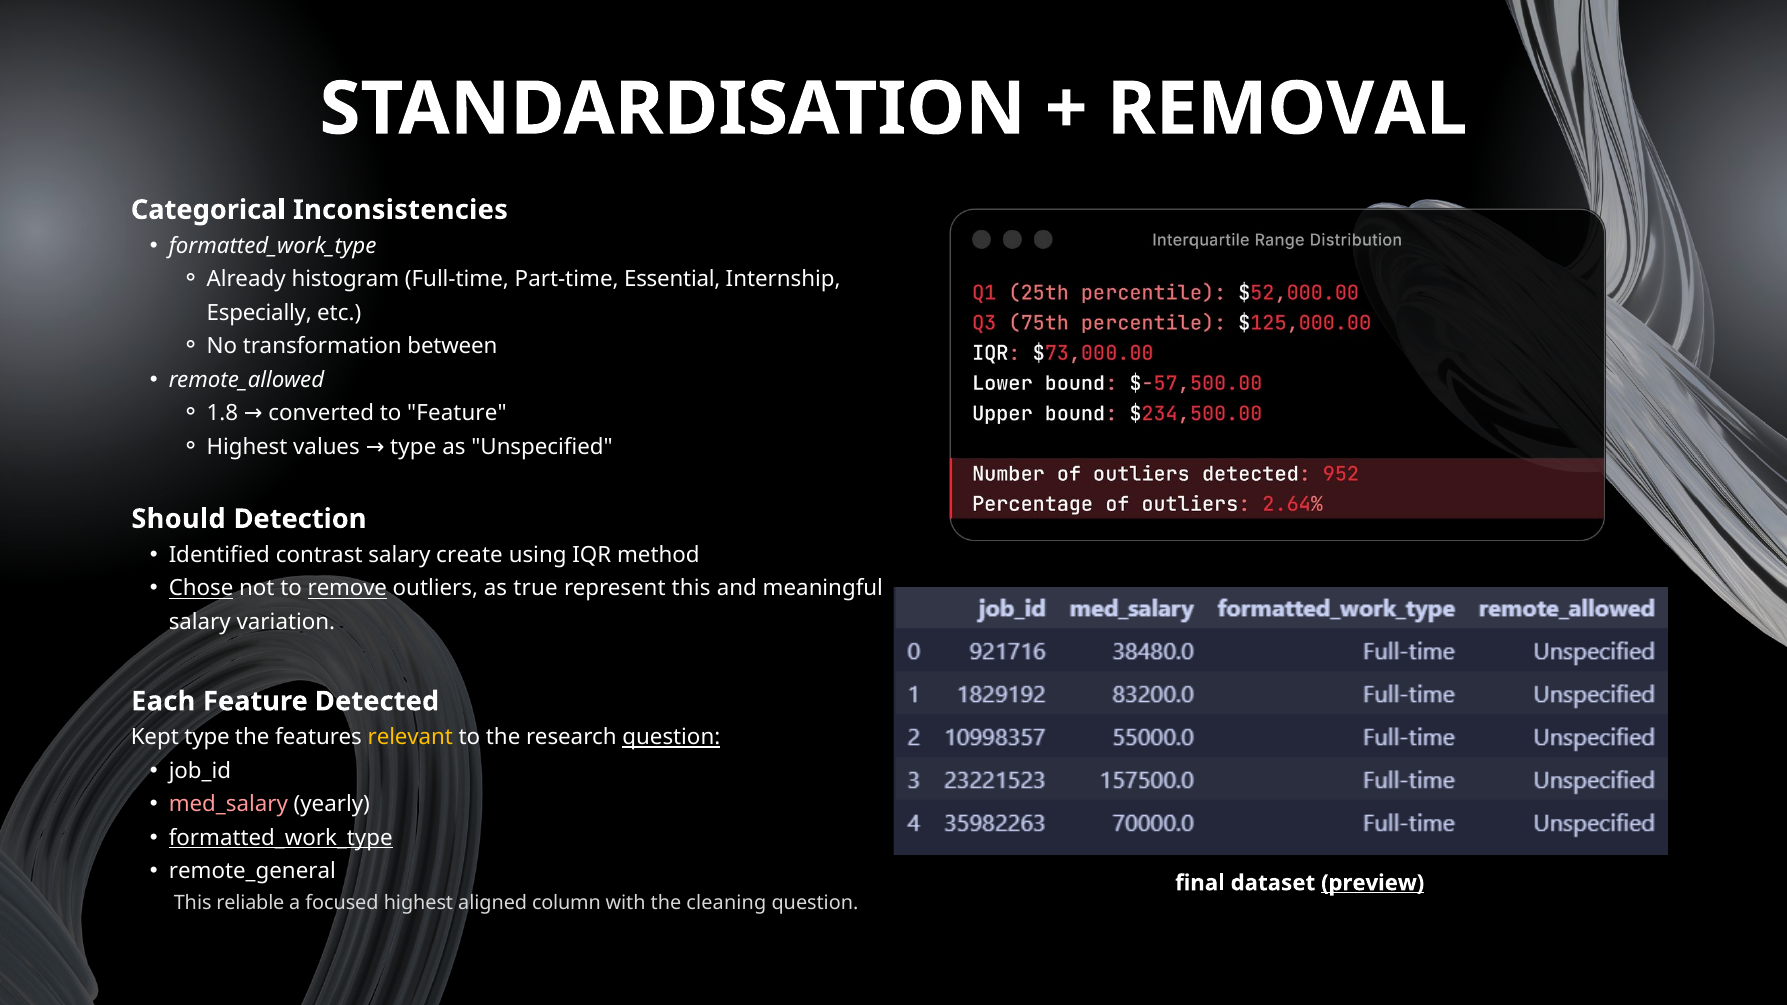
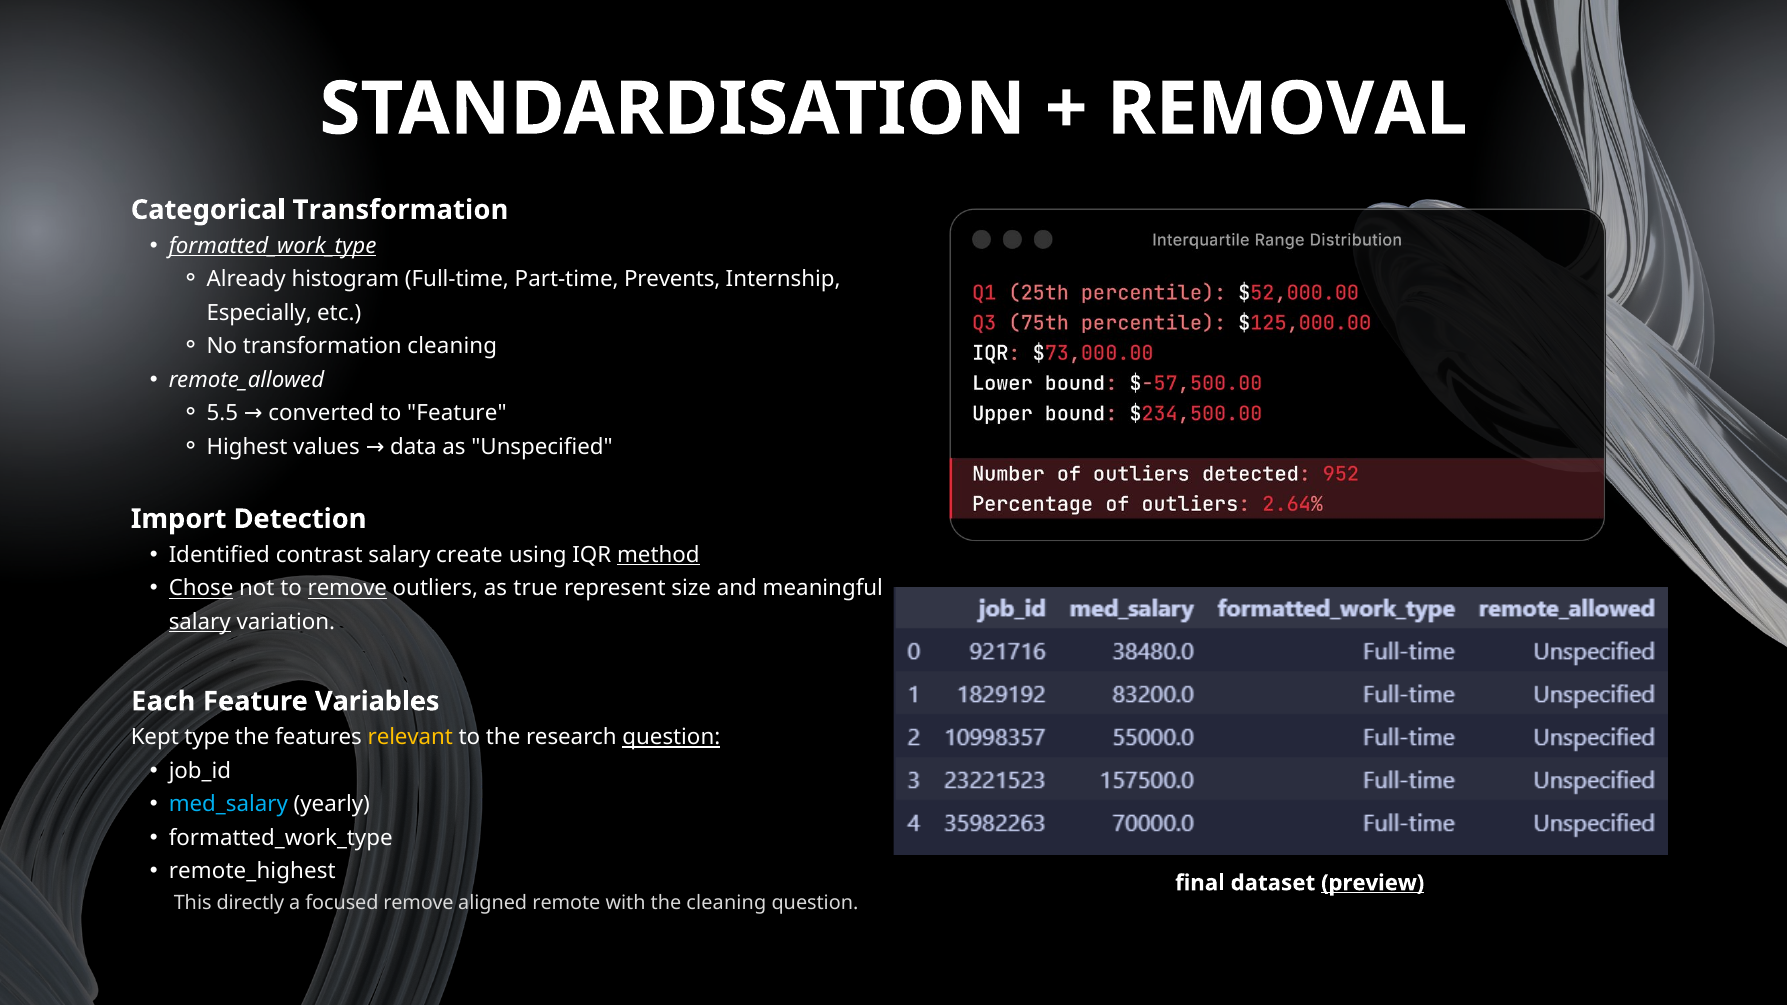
Categorical Inconsistencies: Inconsistencies -> Transformation
formatted_work_type at (273, 246) underline: none -> present
Essential: Essential -> Prevents
transformation between: between -> cleaning
1.8: 1.8 -> 5.5
values type: type -> data
Should: Should -> Import
method underline: none -> present
represent this: this -> size
salary at (200, 622) underline: none -> present
Detected: Detected -> Variables
med_salary colour: pink -> light blue
formatted_work_type at (281, 838) underline: present -> none
remote_general: remote_general -> remote_highest
reliable: reliable -> directly
focused highest: highest -> remove
column: column -> remote
